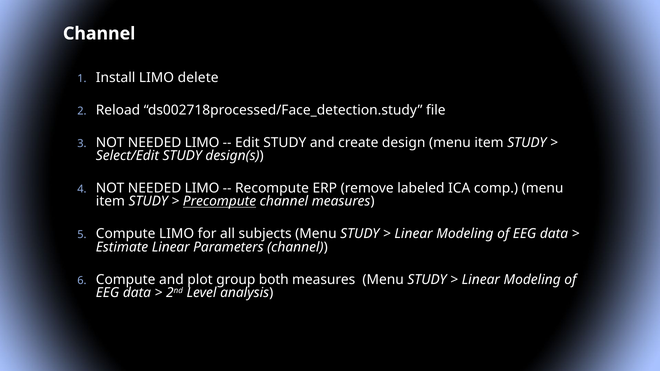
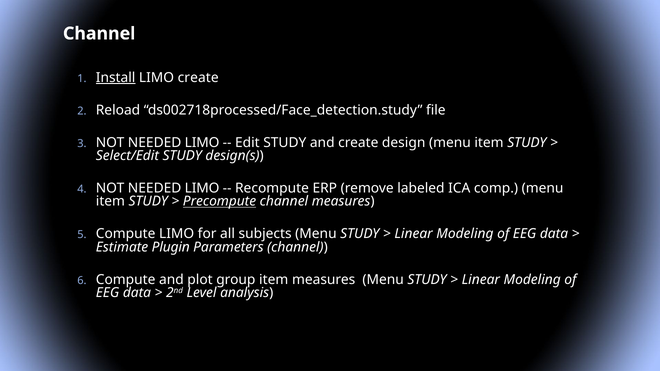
Install underline: none -> present
LIMO delete: delete -> create
Estimate Linear: Linear -> Plugin
group both: both -> item
